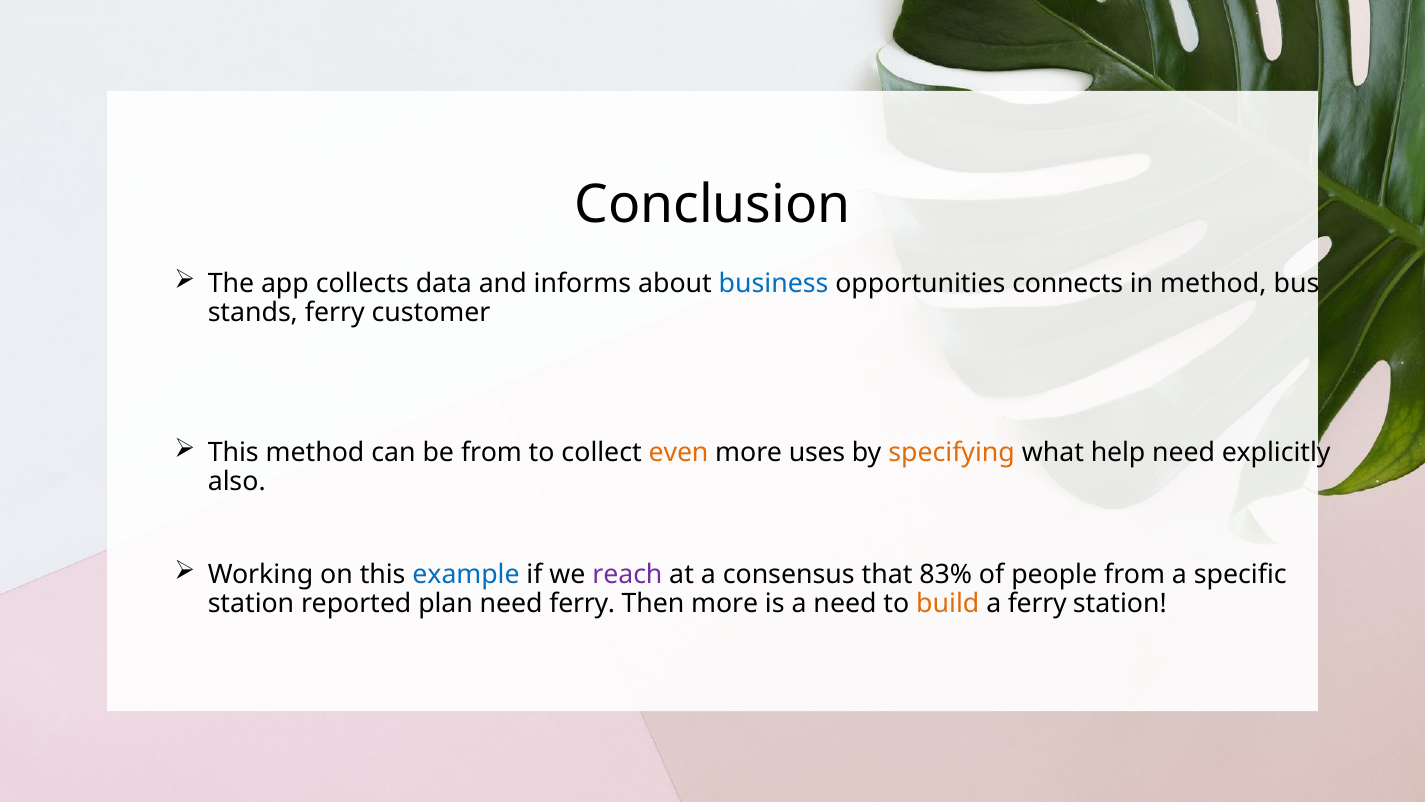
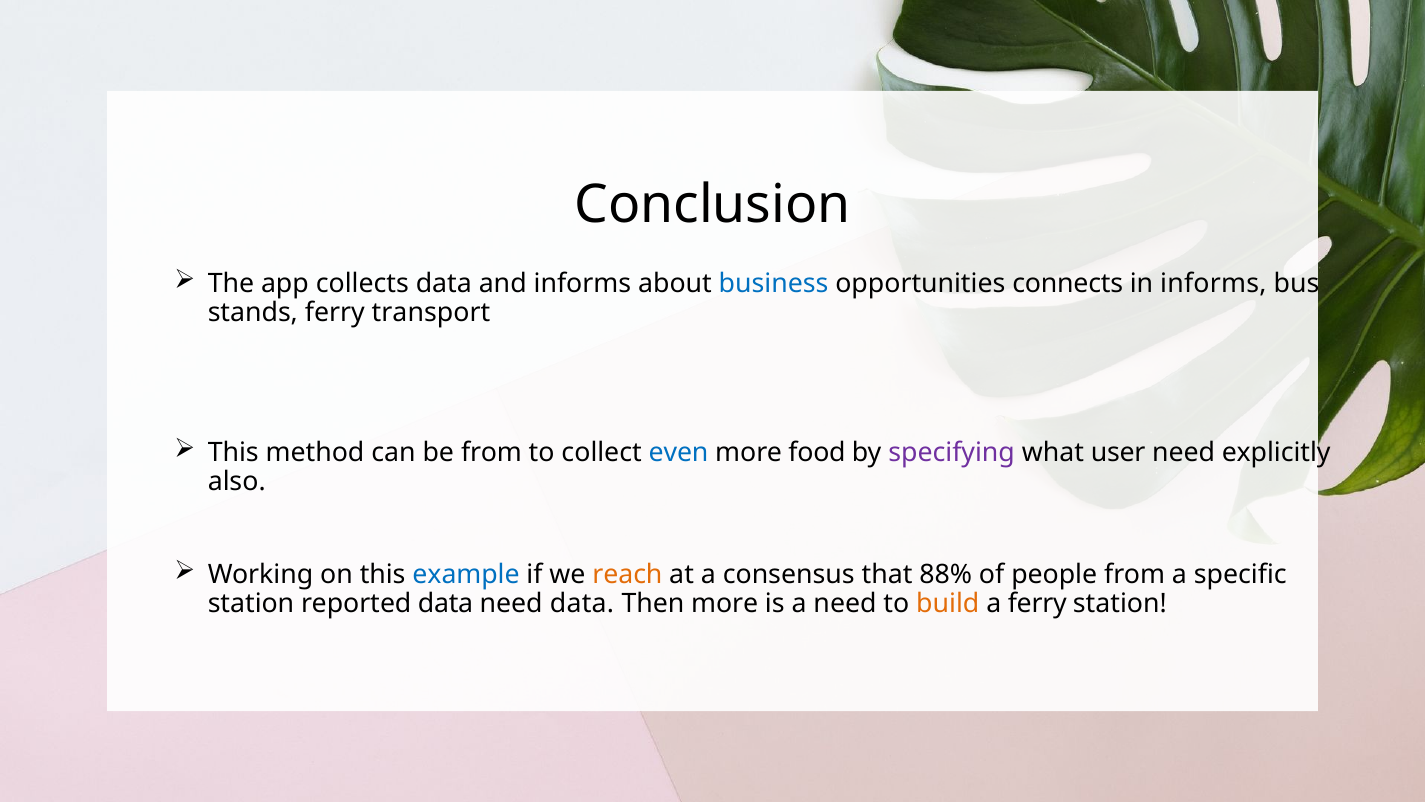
in method: method -> informs
customer: customer -> transport
even colour: orange -> blue
uses: uses -> food
specifying colour: orange -> purple
help: help -> user
reach colour: purple -> orange
83%: 83% -> 88%
reported plan: plan -> data
need ferry: ferry -> data
